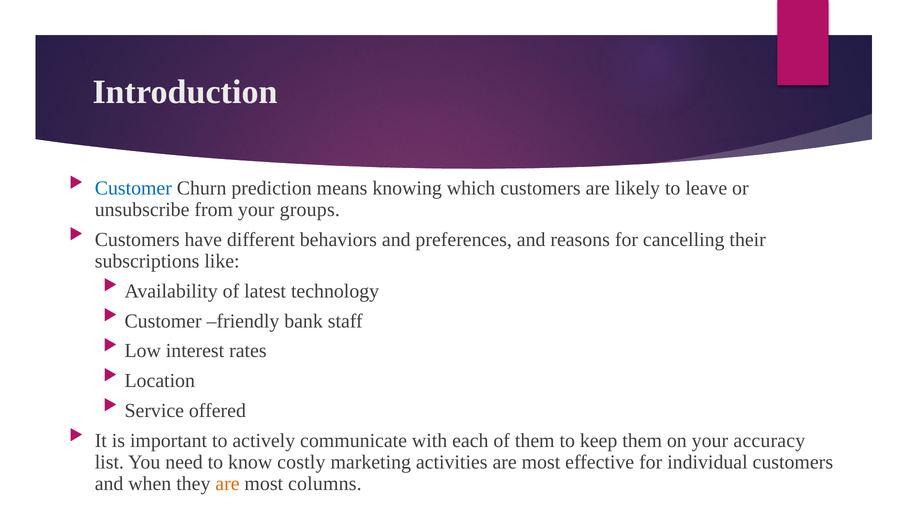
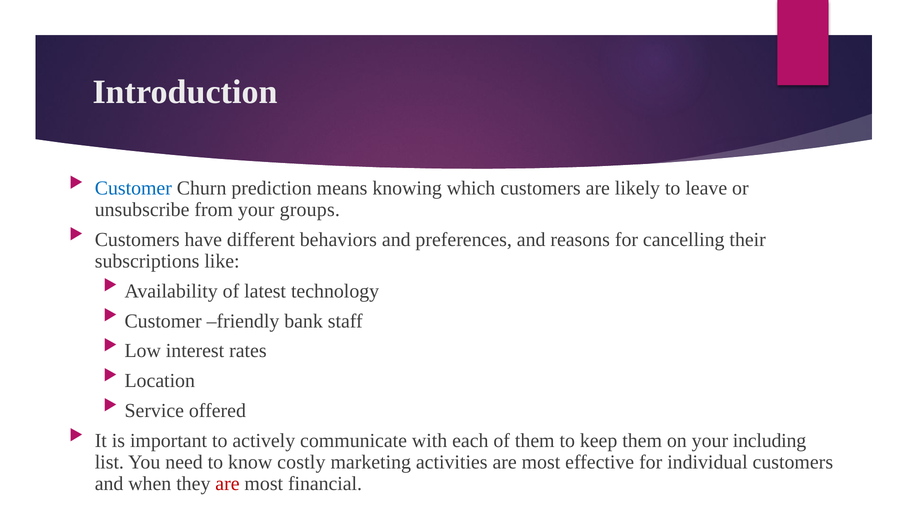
accuracy: accuracy -> including
are at (227, 483) colour: orange -> red
columns: columns -> financial
